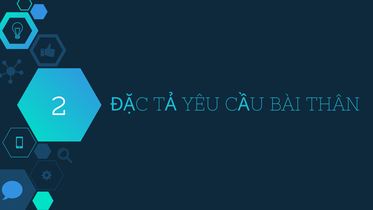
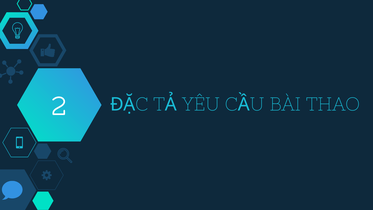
THÂN: THÂN -> THAO
